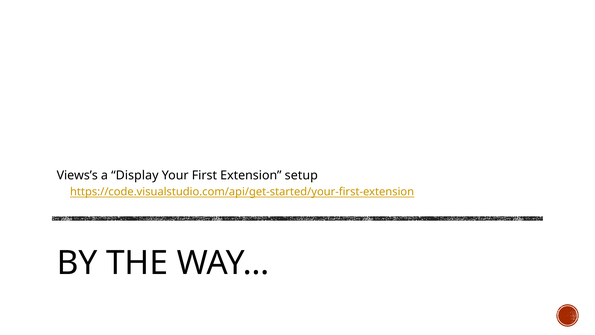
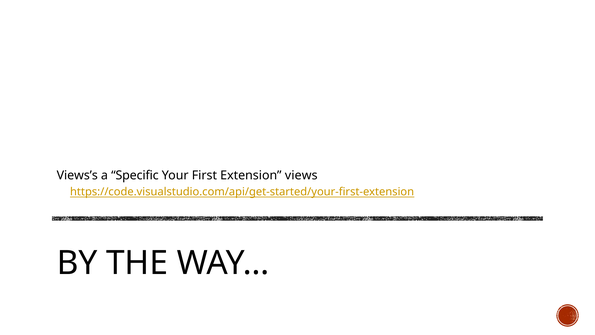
Display: Display -> Specific
setup: setup -> views
